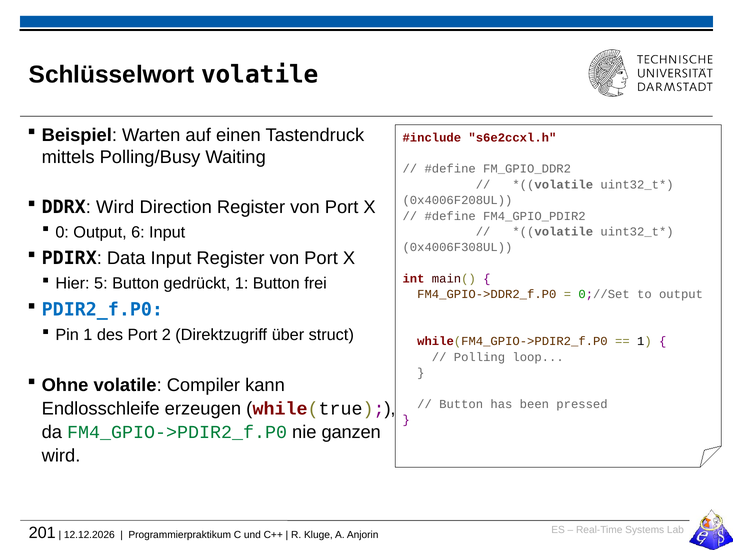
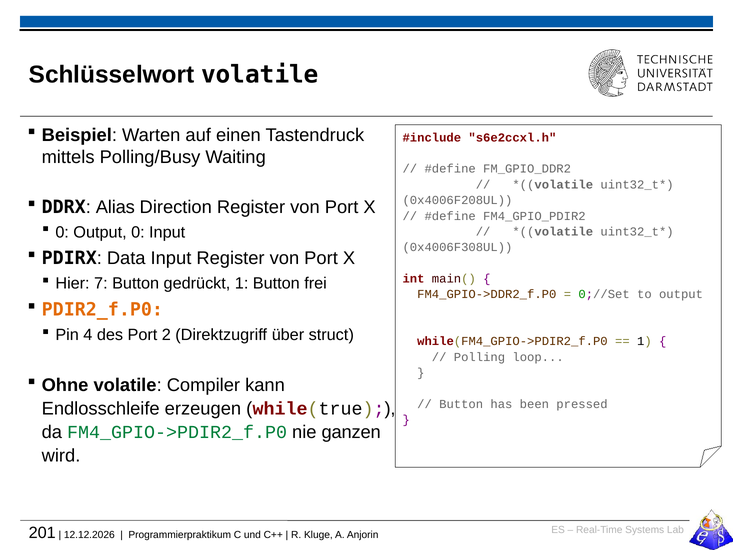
DDRX Wird: Wird -> Alias
Output 6: 6 -> 0
5: 5 -> 7
PDIR2_f.P0 colour: blue -> orange
Pin 1: 1 -> 4
